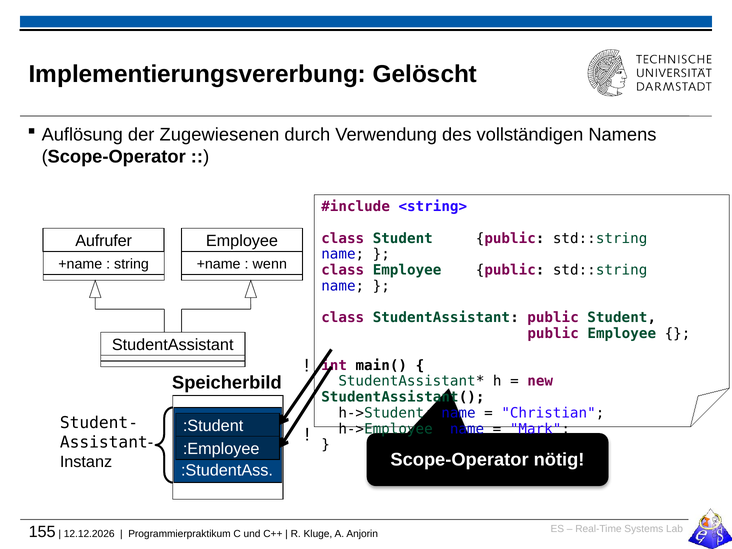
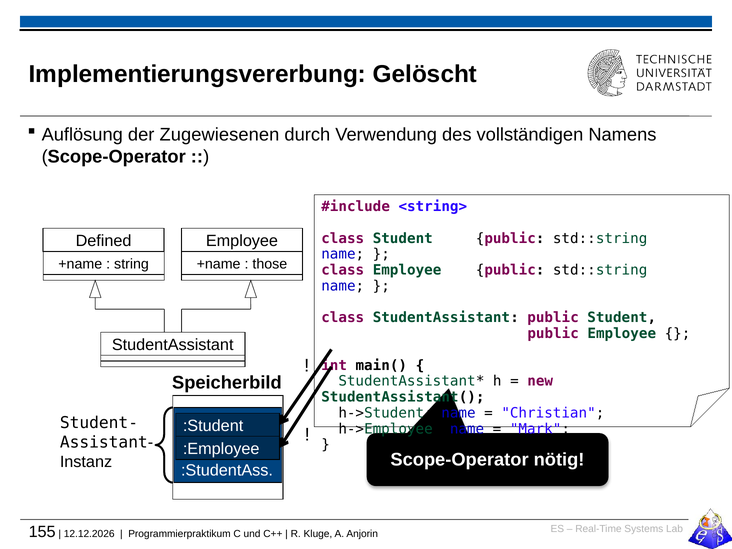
Aufrufer: Aufrufer -> Defined
wenn: wenn -> those
